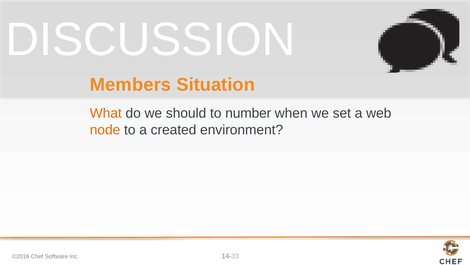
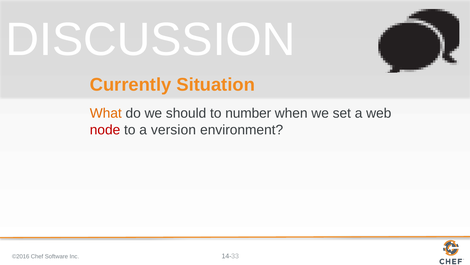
Members: Members -> Currently
node colour: orange -> red
created: created -> version
